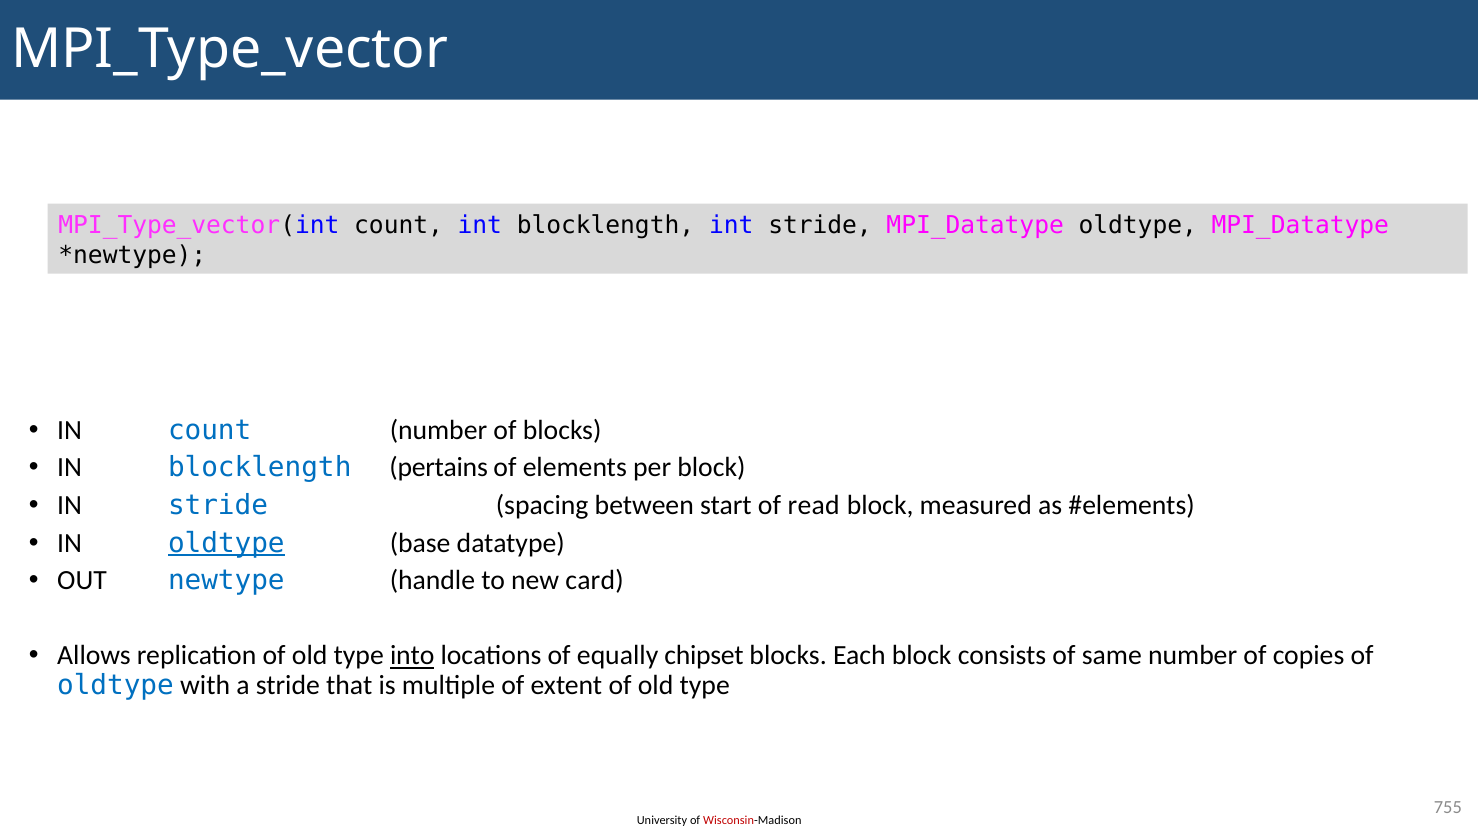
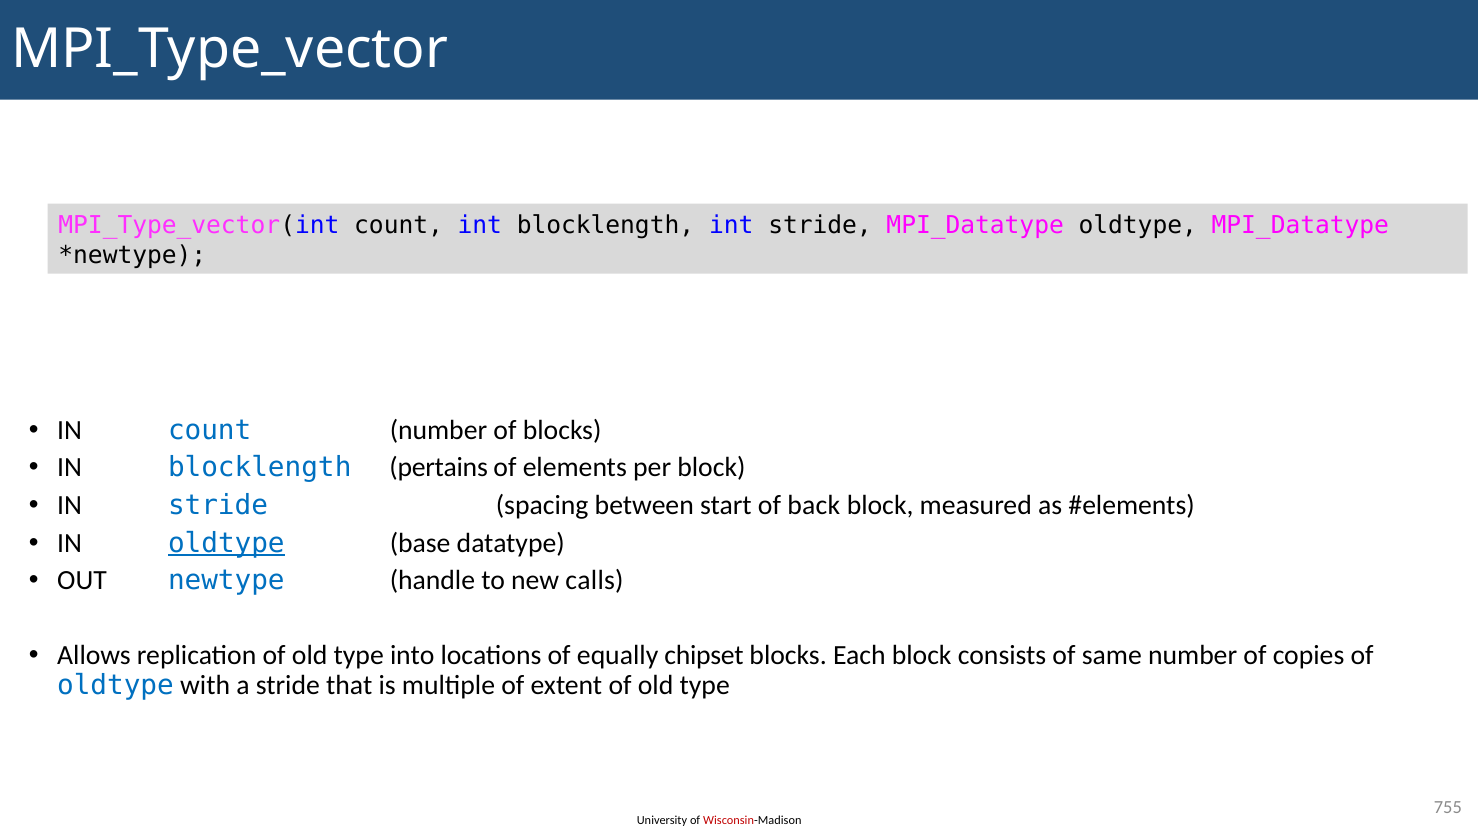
read: read -> back
card: card -> calls
into underline: present -> none
